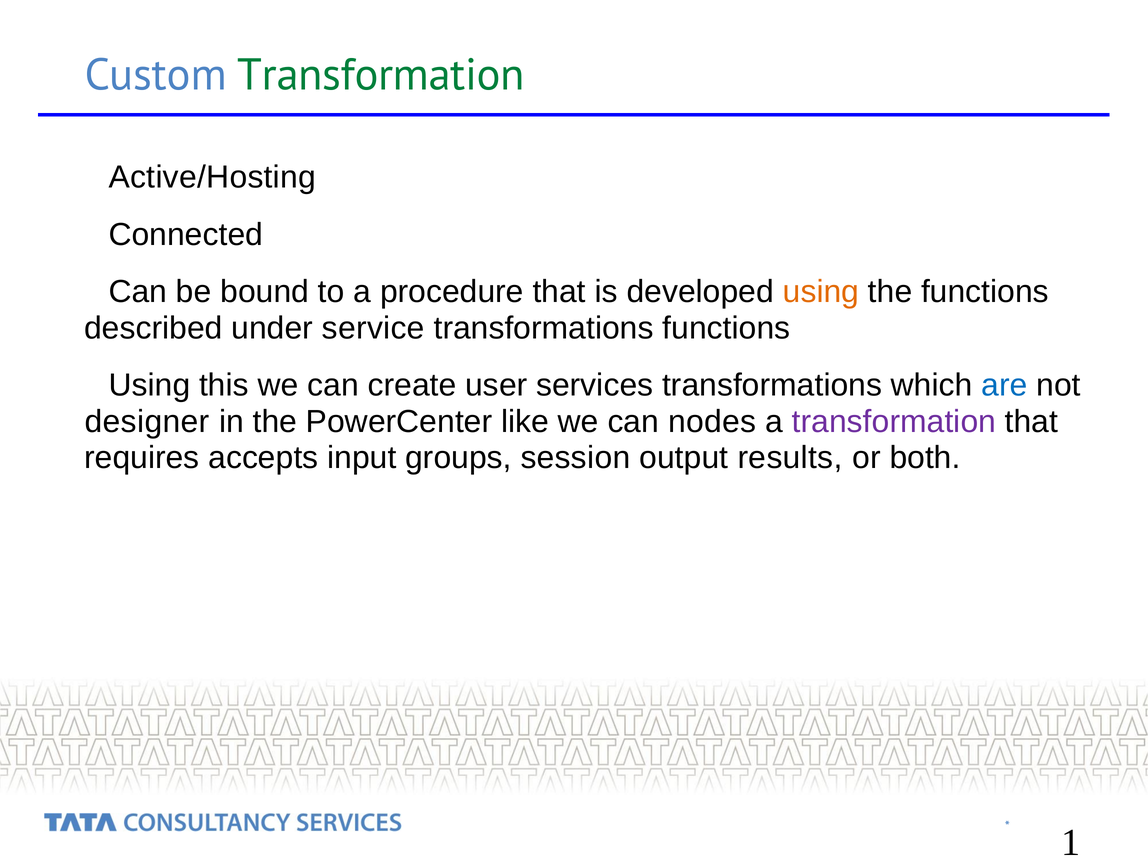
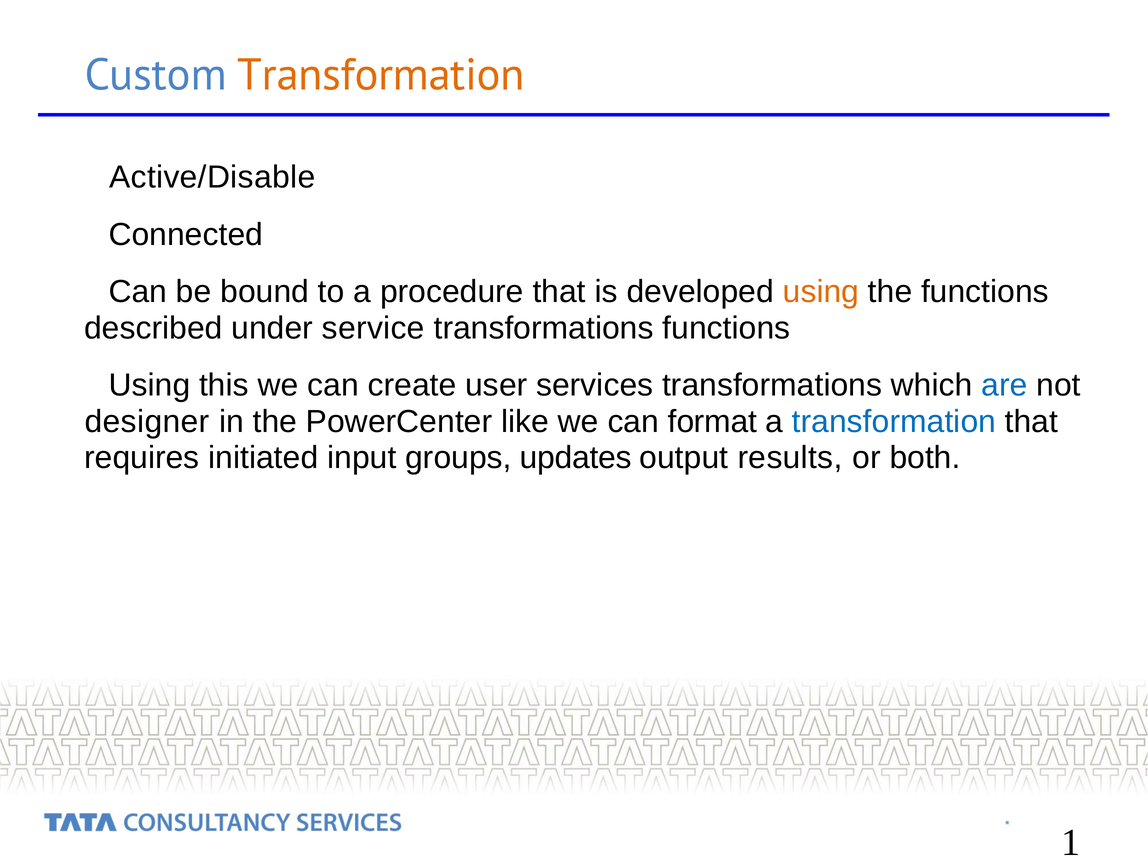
Transformation at (381, 75) colour: green -> orange
Active/Hosting: Active/Hosting -> Active/Disable
nodes: nodes -> format
transformation at (894, 422) colour: purple -> blue
accepts: accepts -> initiated
session: session -> updates
